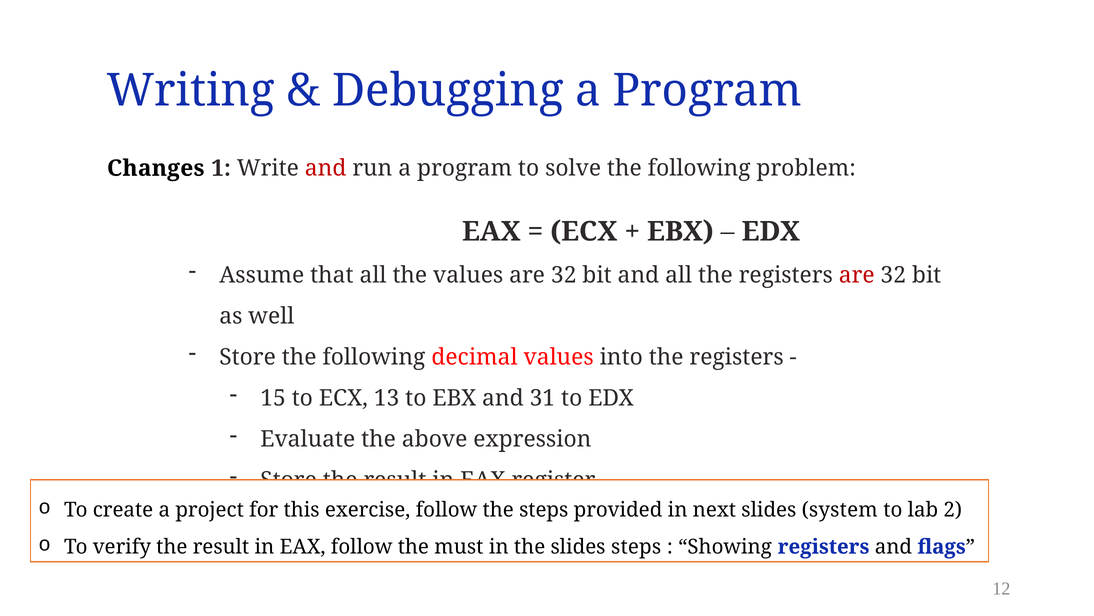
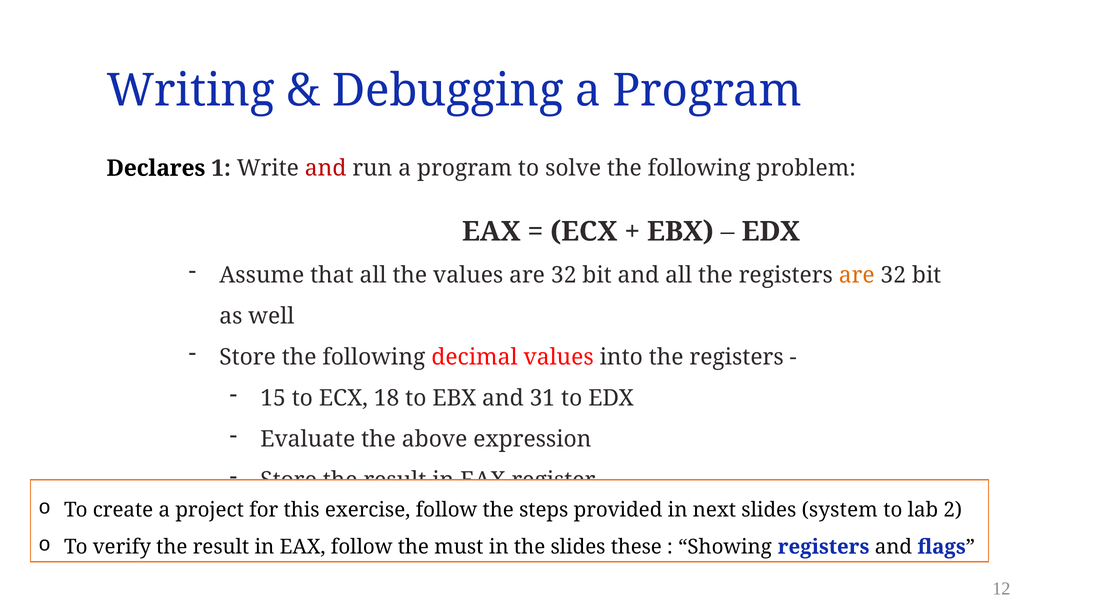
Changes: Changes -> Declares
are at (857, 275) colour: red -> orange
13: 13 -> 18
slides steps: steps -> these
